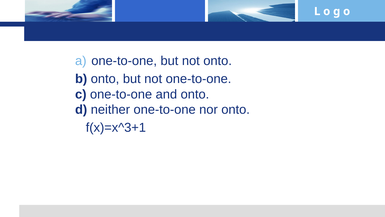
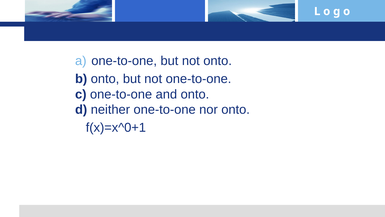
f(x)=x^3+1: f(x)=x^3+1 -> f(x)=x^0+1
